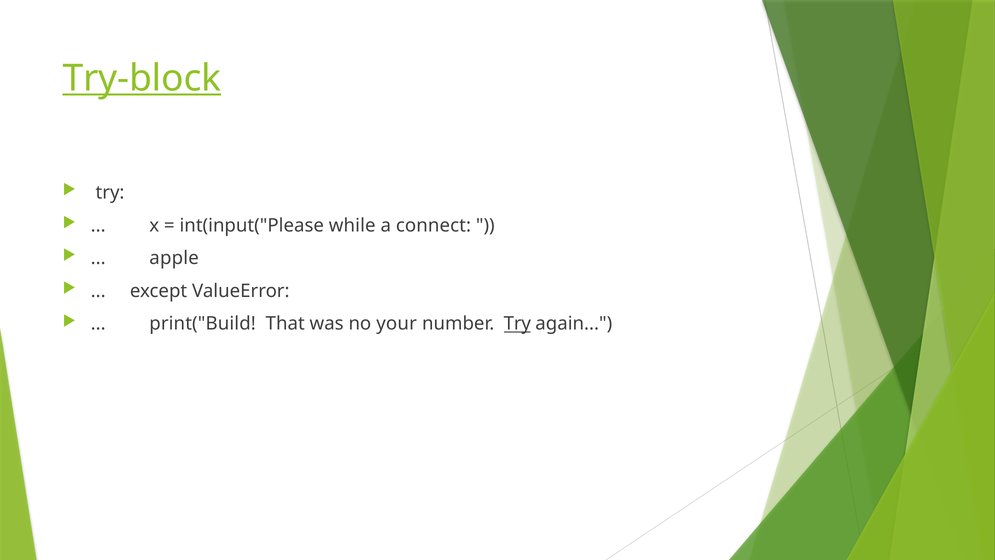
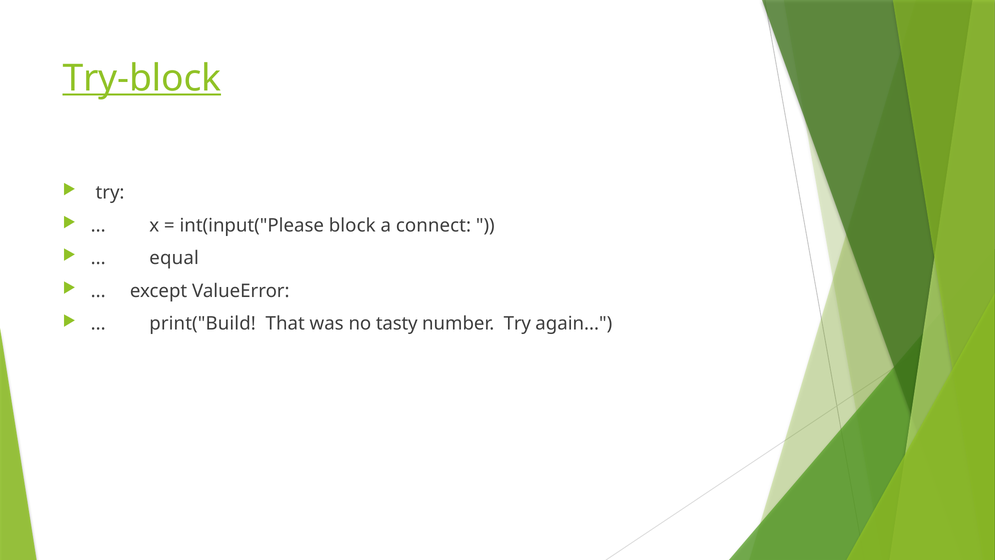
while: while -> block
apple: apple -> equal
your: your -> tasty
Try at (517, 324) underline: present -> none
